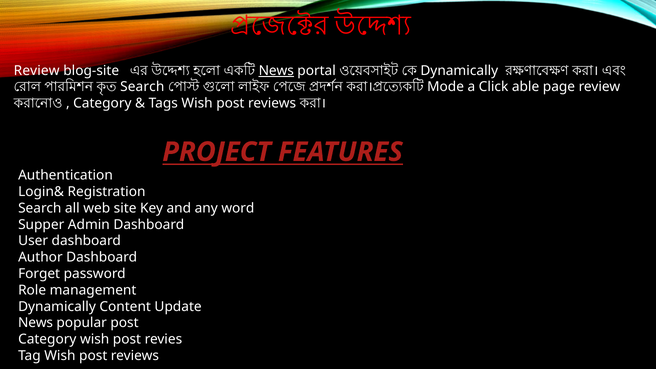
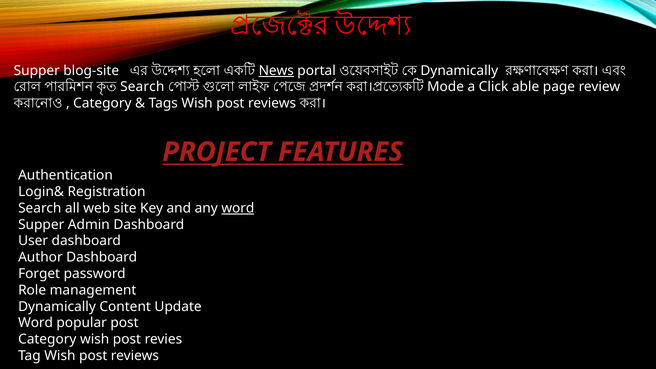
Review at (37, 71): Review -> Supper
word at (238, 208) underline: none -> present
News at (36, 323): News -> Word
